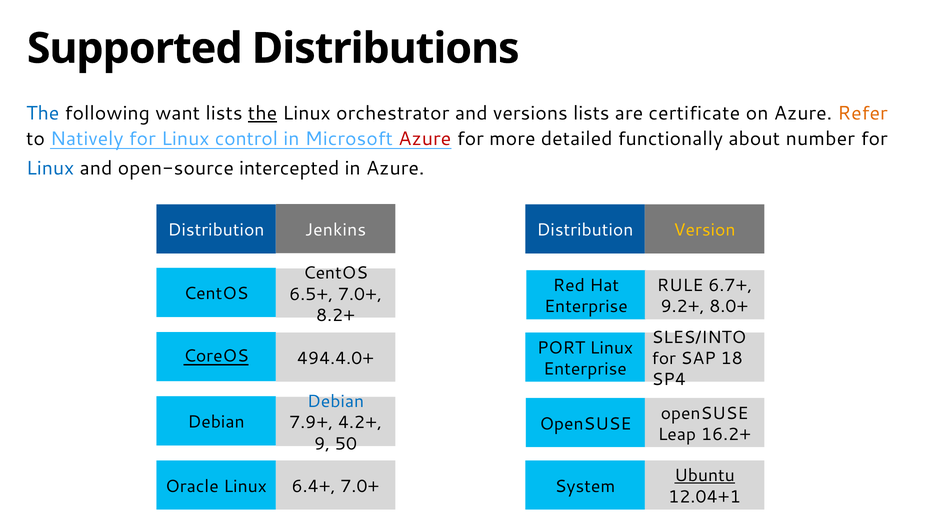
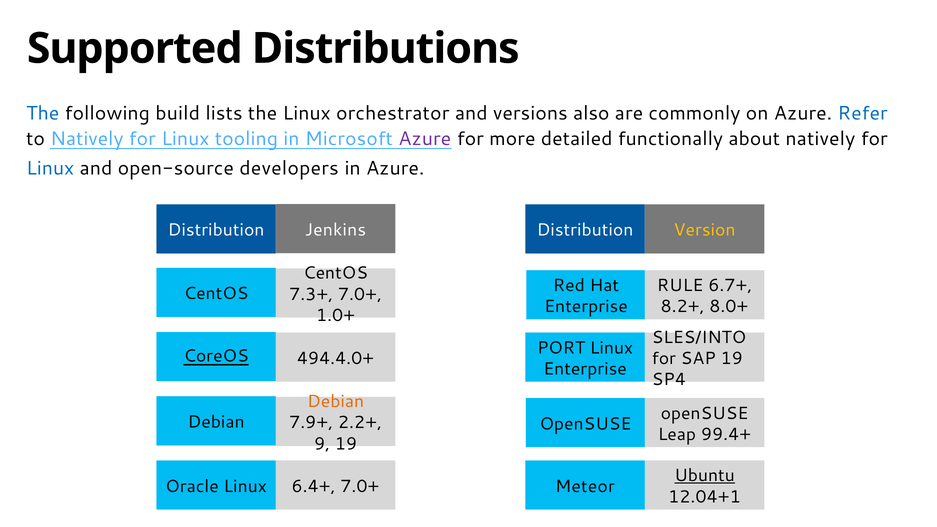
want: want -> build
the at (262, 113) underline: present -> none
versions lists: lists -> also
certificate: certificate -> commonly
Refer colour: orange -> blue
control: control -> tooling
Azure at (425, 139) colour: red -> purple
about number: number -> natively
intercepted: intercepted -> developers
6.5+: 6.5+ -> 7.3+
9.2+: 9.2+ -> 8.2+
8.2+: 8.2+ -> 1.0+
SAP 18: 18 -> 19
Debian at (336, 402) colour: blue -> orange
4.2+: 4.2+ -> 2.2+
16.2+: 16.2+ -> 99.4+
9 50: 50 -> 19
System: System -> Meteor
